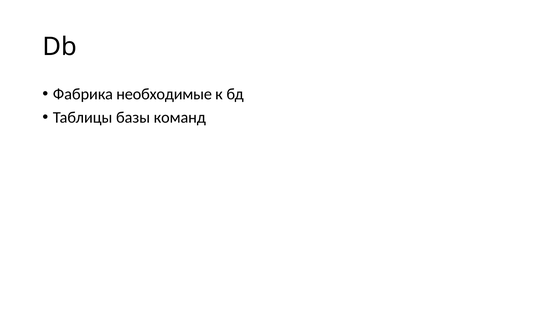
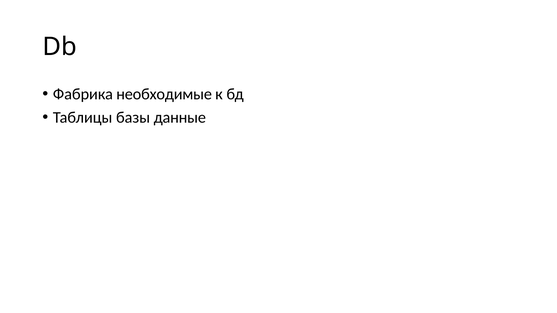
команд: команд -> данные
